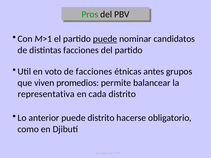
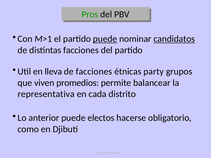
candidatos underline: none -> present
voto: voto -> lleva
antes: antes -> party
puede distrito: distrito -> electos
